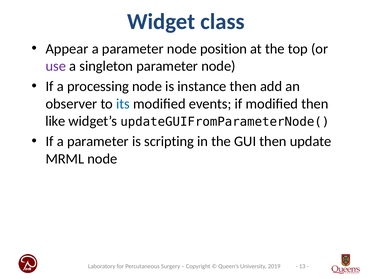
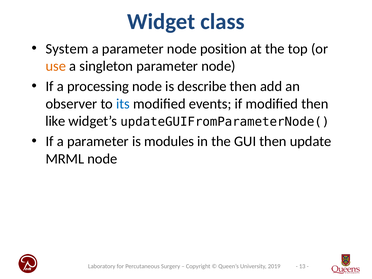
Appear: Appear -> System
use colour: purple -> orange
instance: instance -> describe
scripting: scripting -> modules
